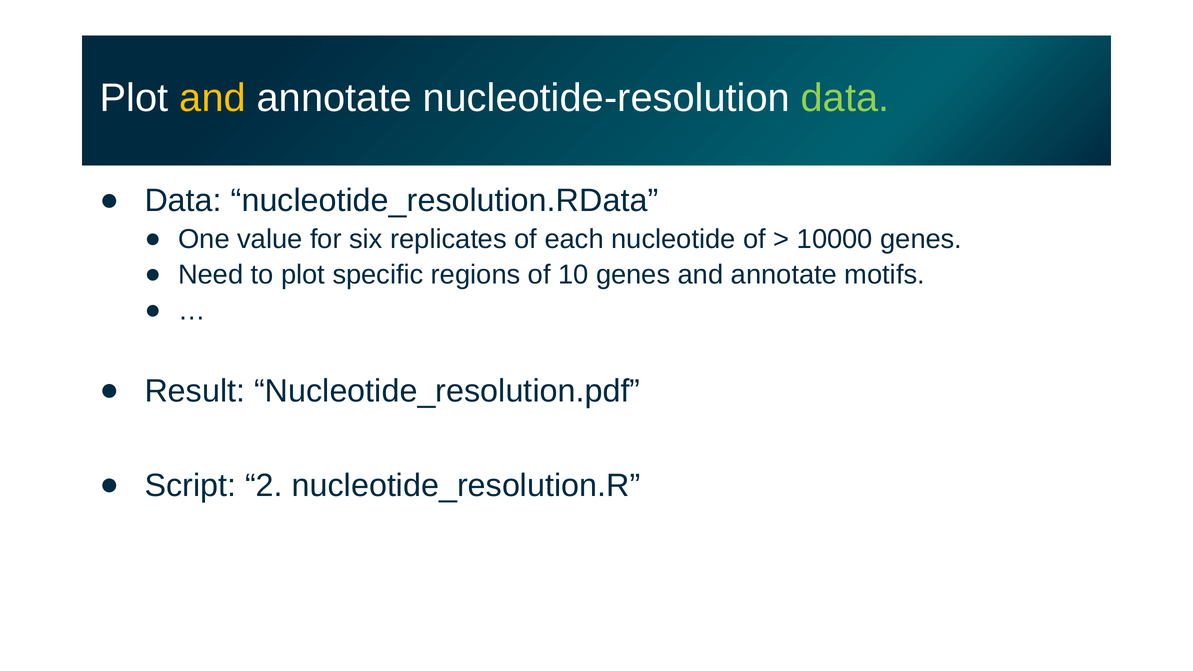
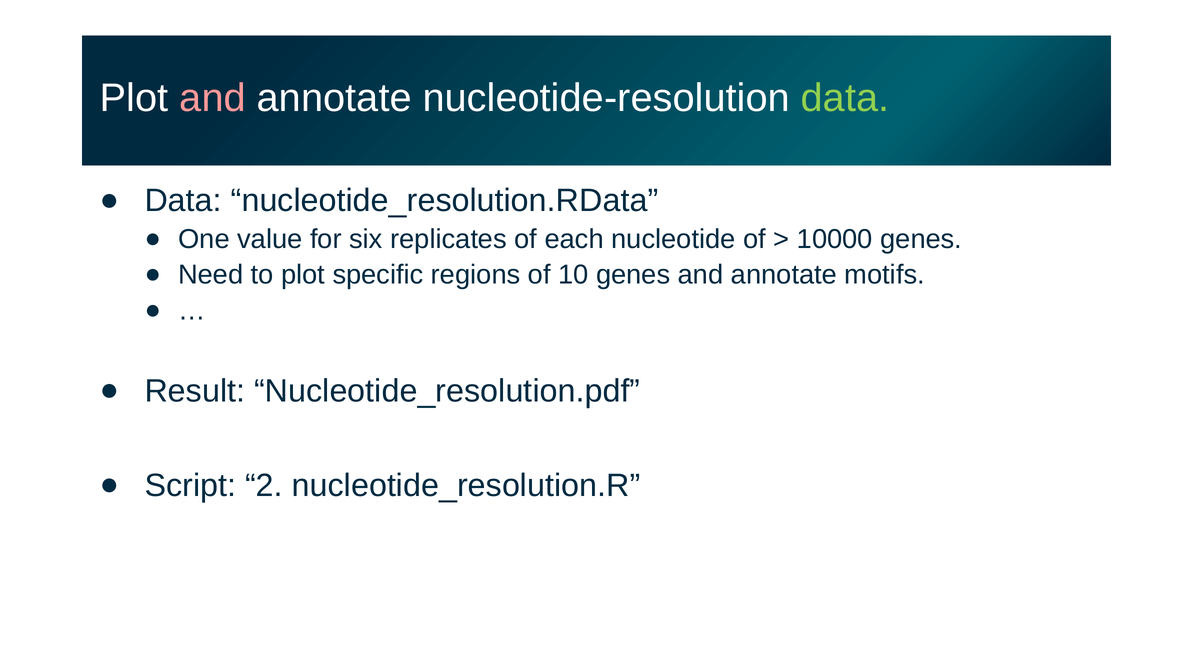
and at (213, 98) colour: yellow -> pink
